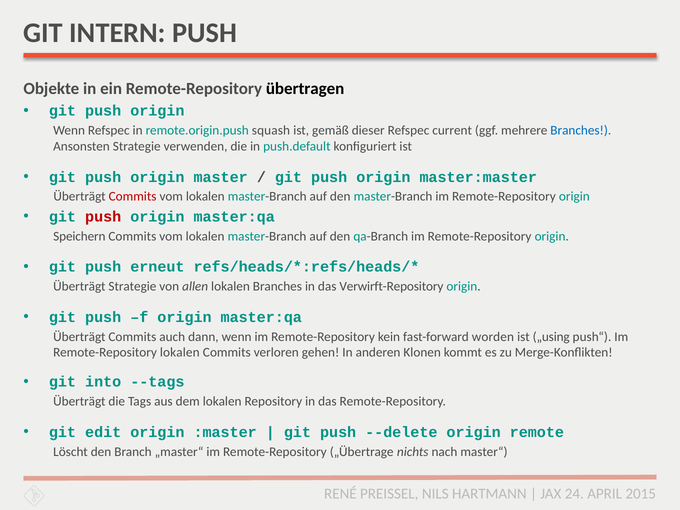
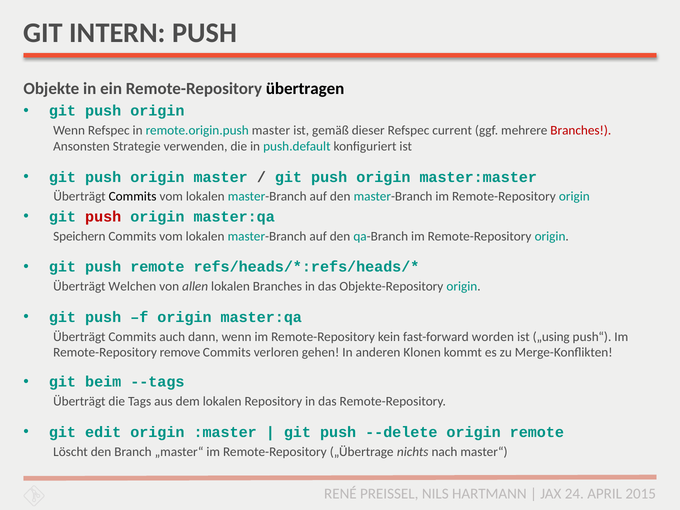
remote.origin.push squash: squash -> master
Branches at (581, 131) colour: blue -> red
Commits at (133, 197) colour: red -> black
push erneut: erneut -> remote
Überträgt Strategie: Strategie -> Welchen
Verwirft-Repository: Verwirft-Repository -> Objekte-Repository
Remote-Repository lokalen: lokalen -> remove
into: into -> beim
